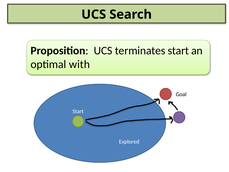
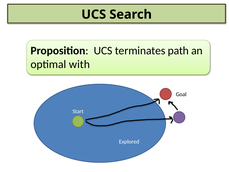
terminates start: start -> path
